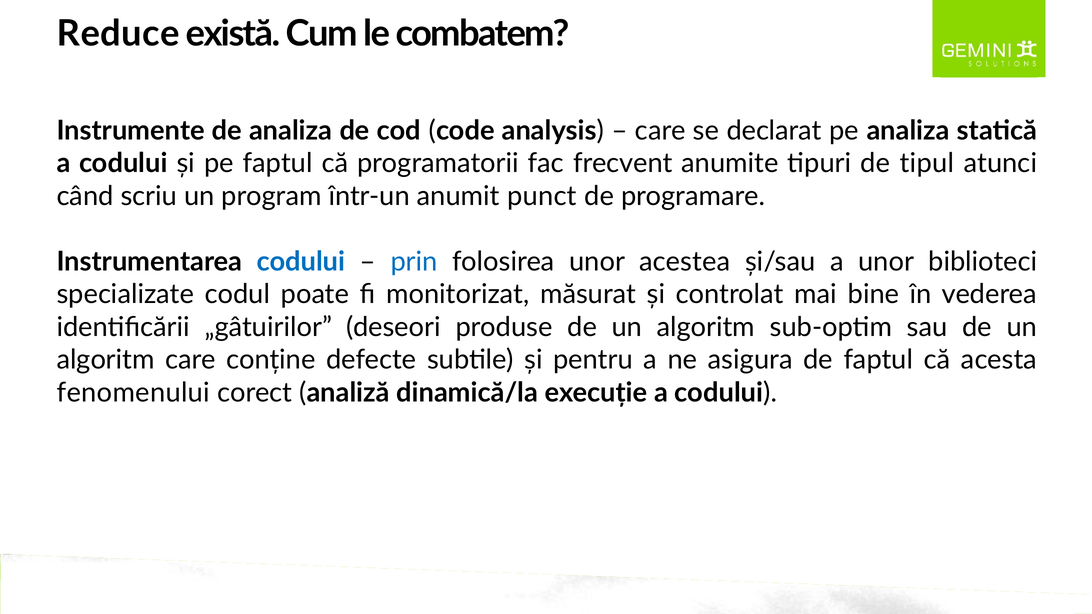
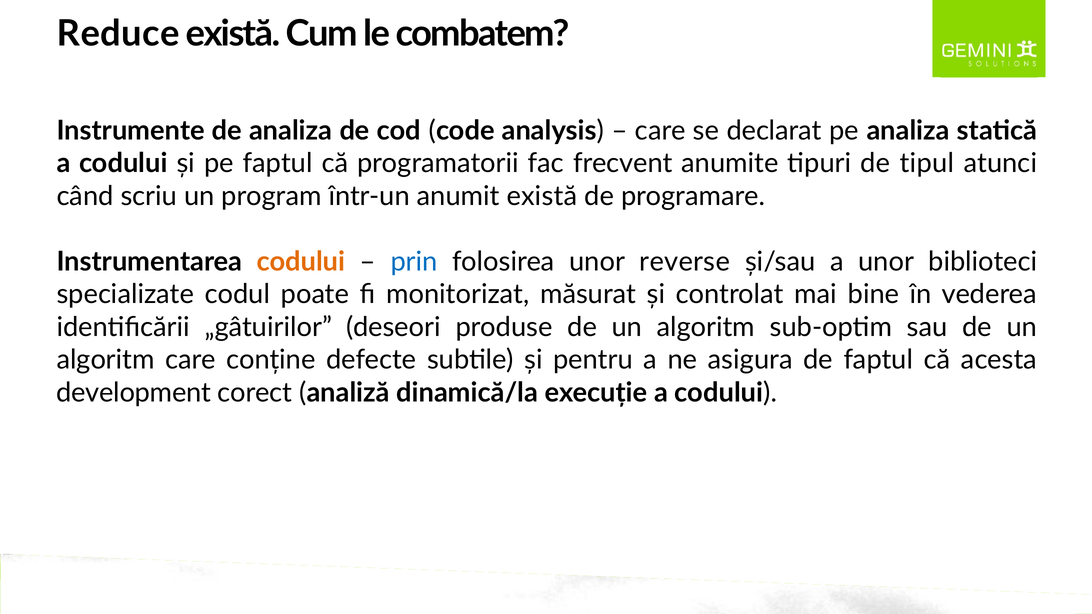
anumit punct: punct -> există
codului at (301, 262) colour: blue -> orange
acestea: acestea -> reverse
fenomenului: fenomenului -> development
